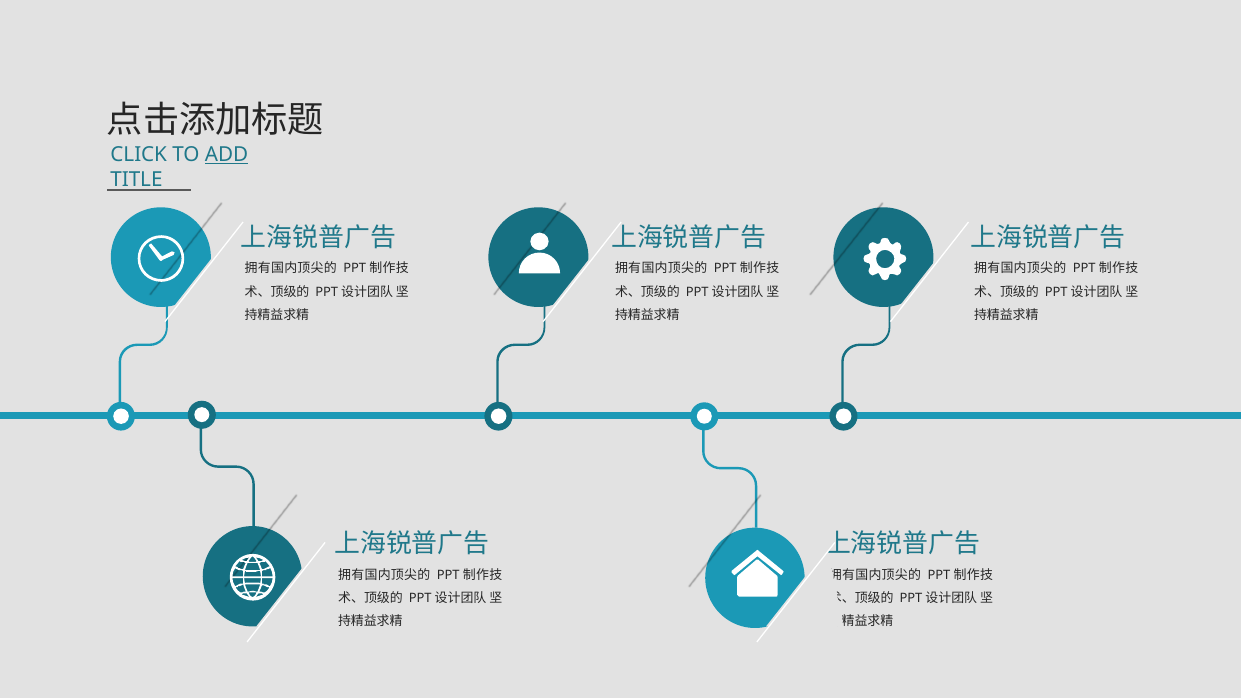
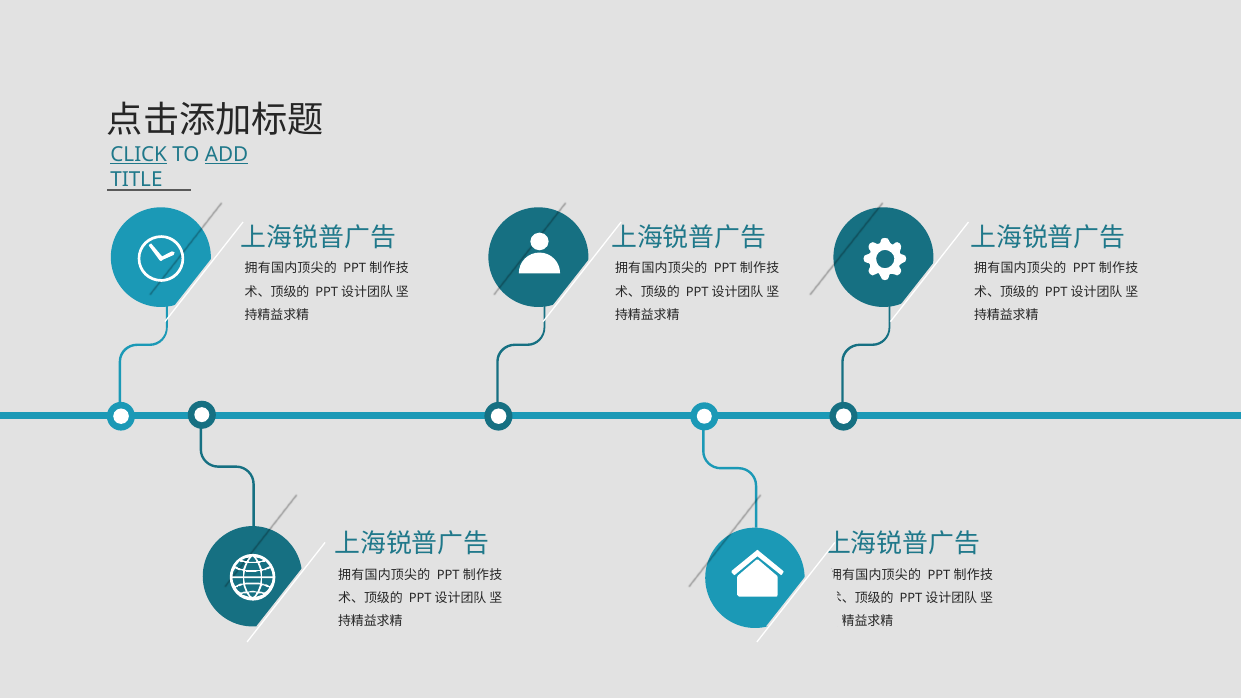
CLICK underline: none -> present
